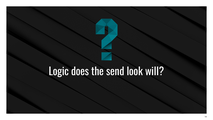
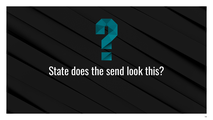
Logic: Logic -> State
will: will -> this
